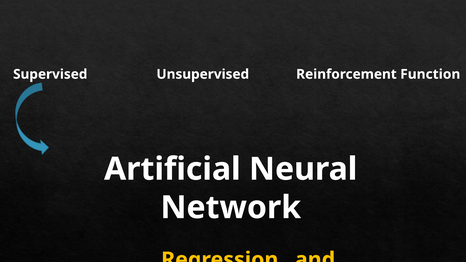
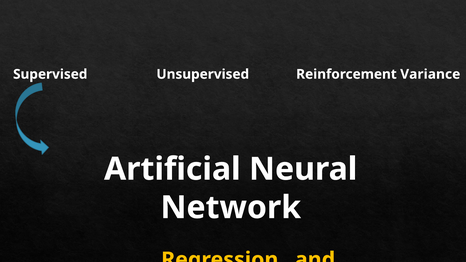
Function: Function -> Variance
